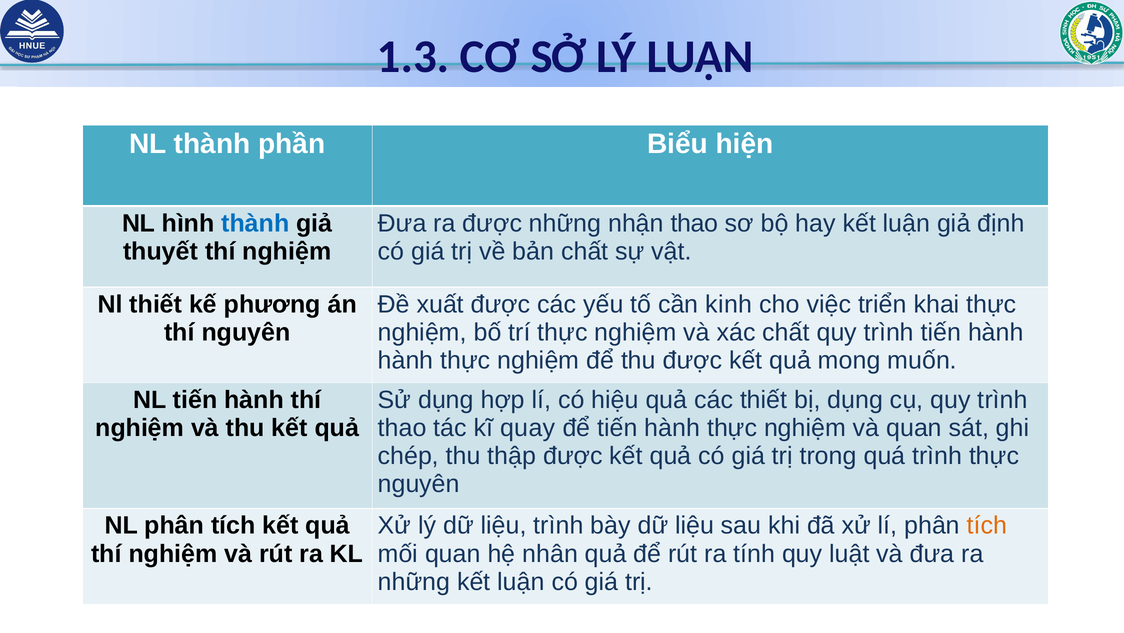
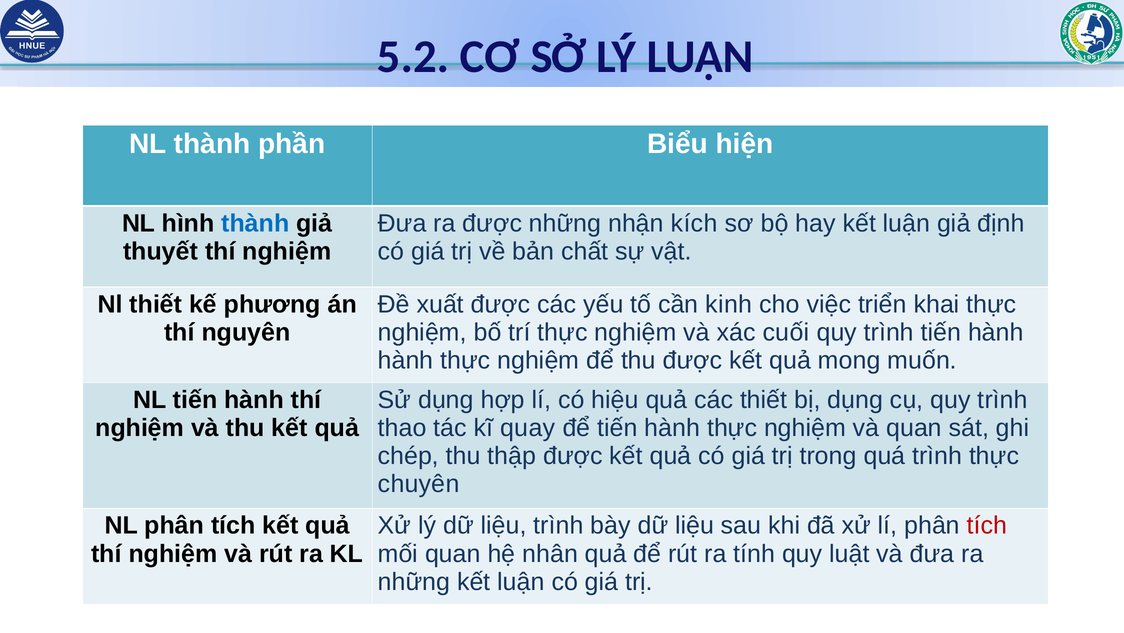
1.3: 1.3 -> 5.2
nhận thao: thao -> kích
xác chất: chất -> cuối
nguyên at (419, 484): nguyên -> chuyên
tích at (987, 525) colour: orange -> red
